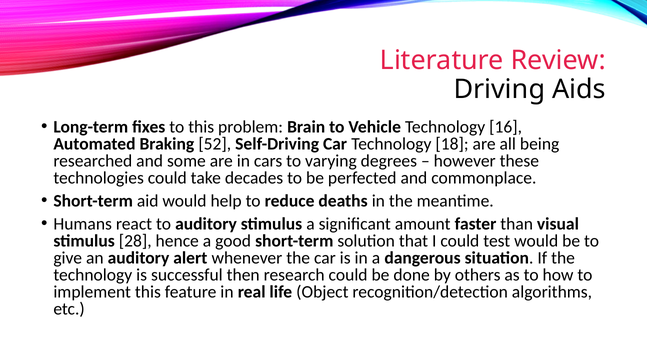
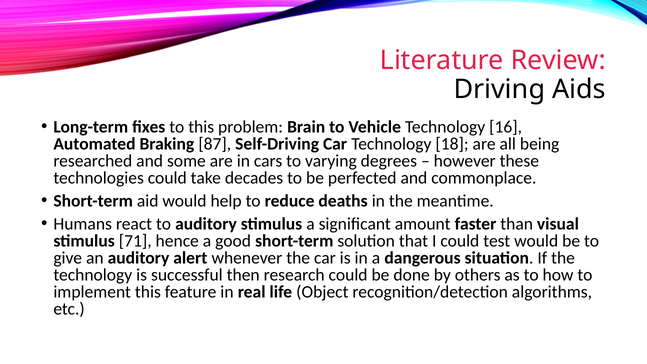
52: 52 -> 87
28: 28 -> 71
